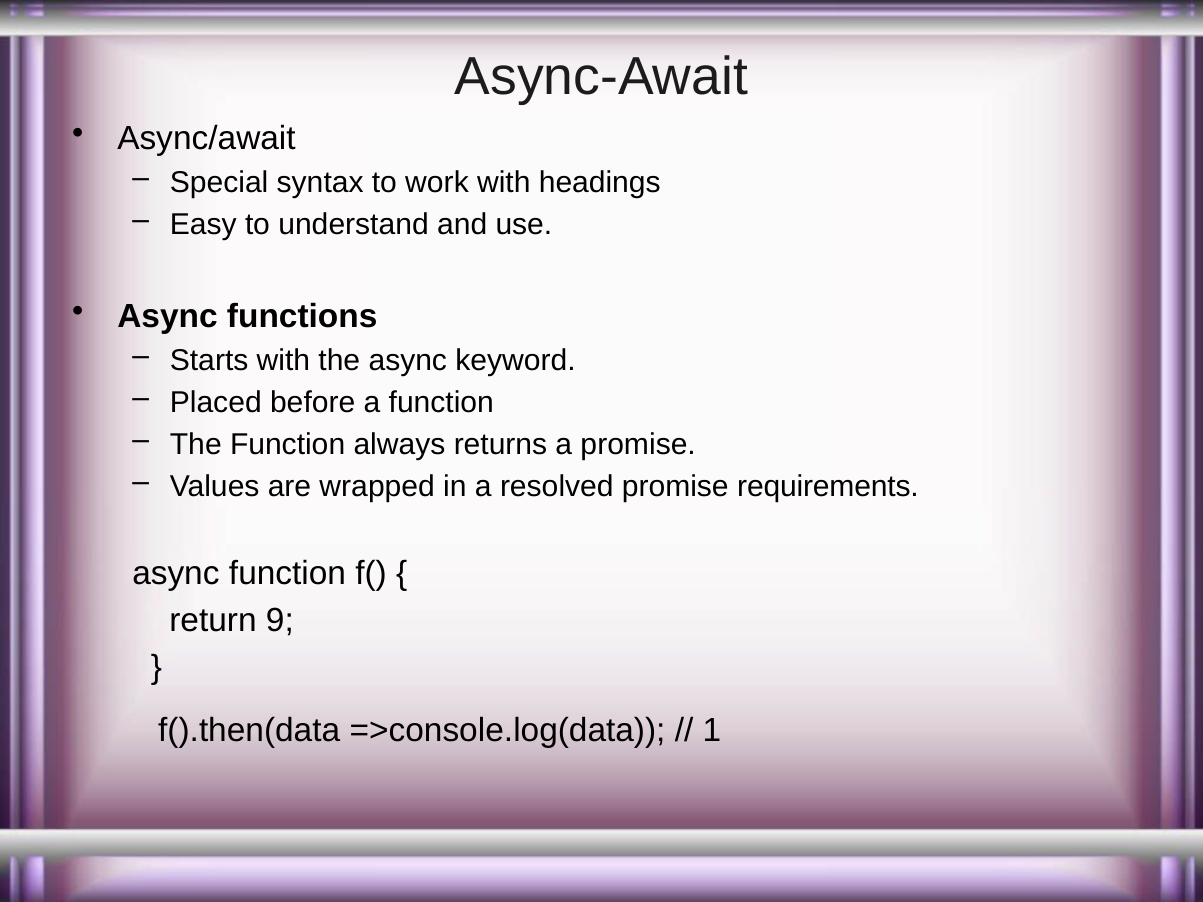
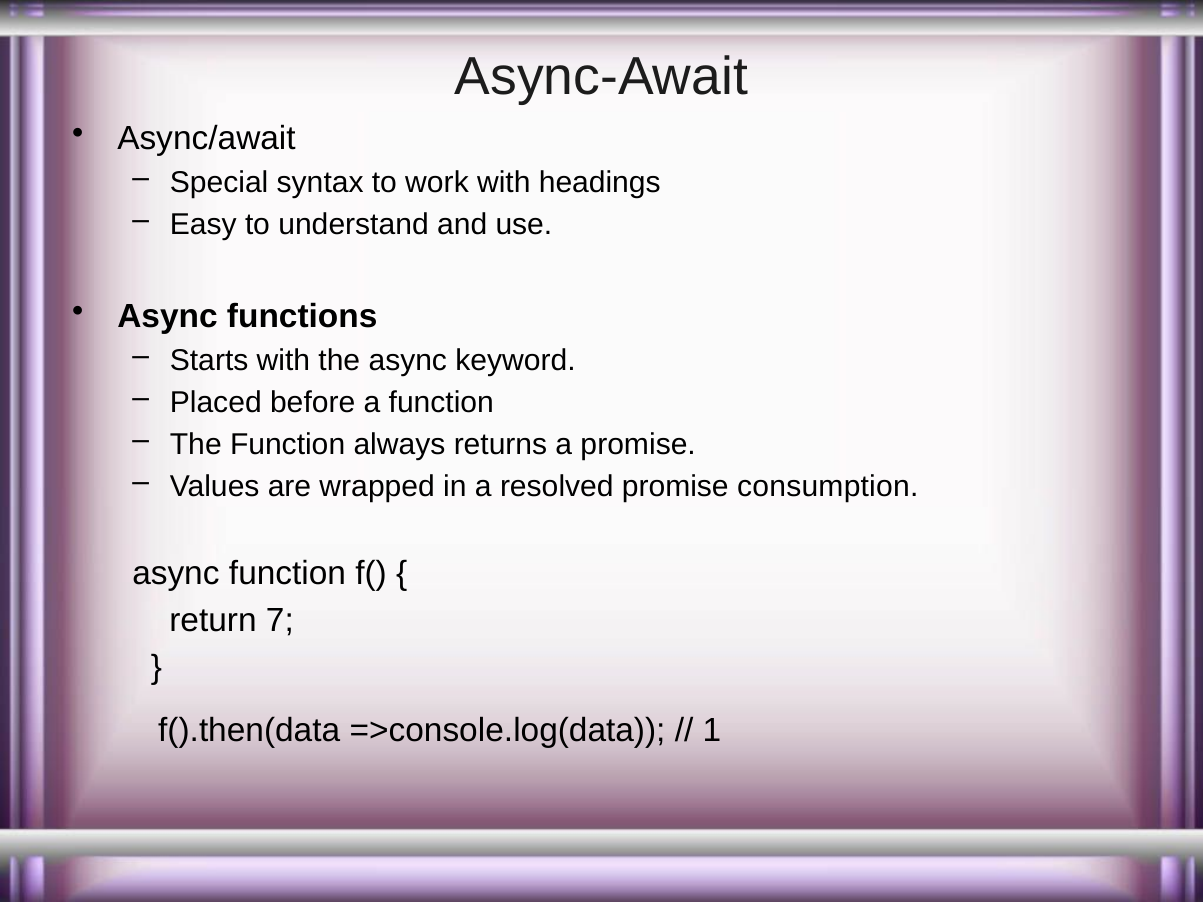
requirements: requirements -> consumption
9: 9 -> 7
